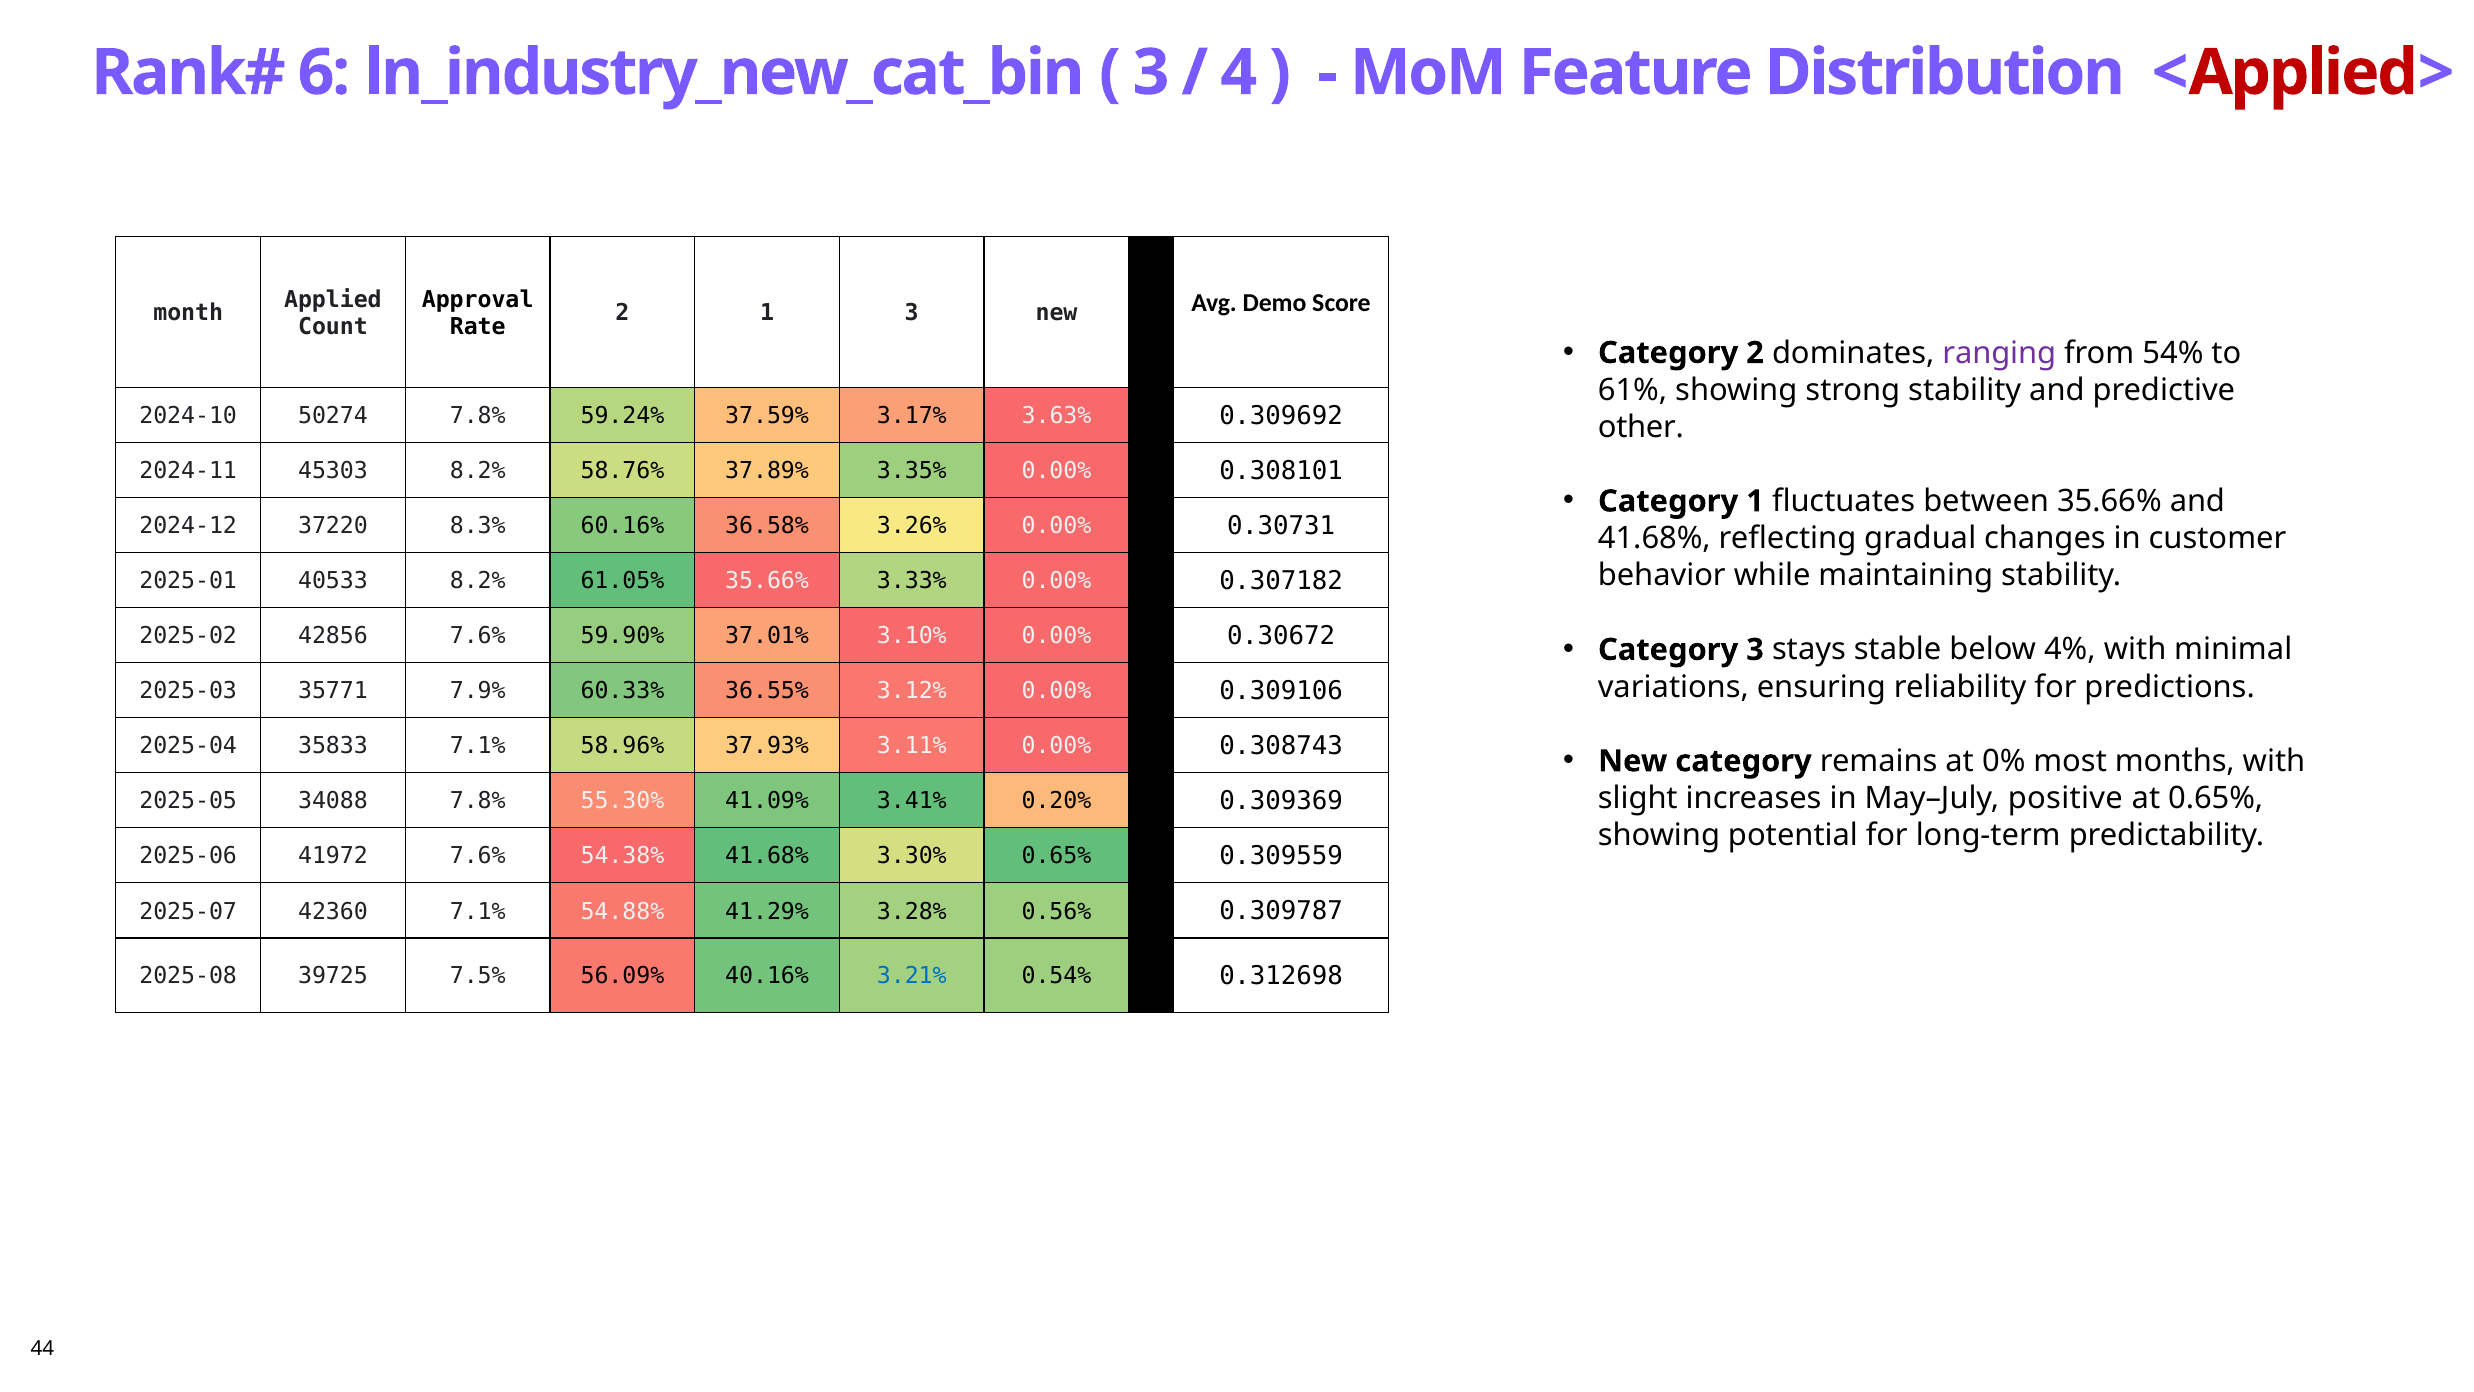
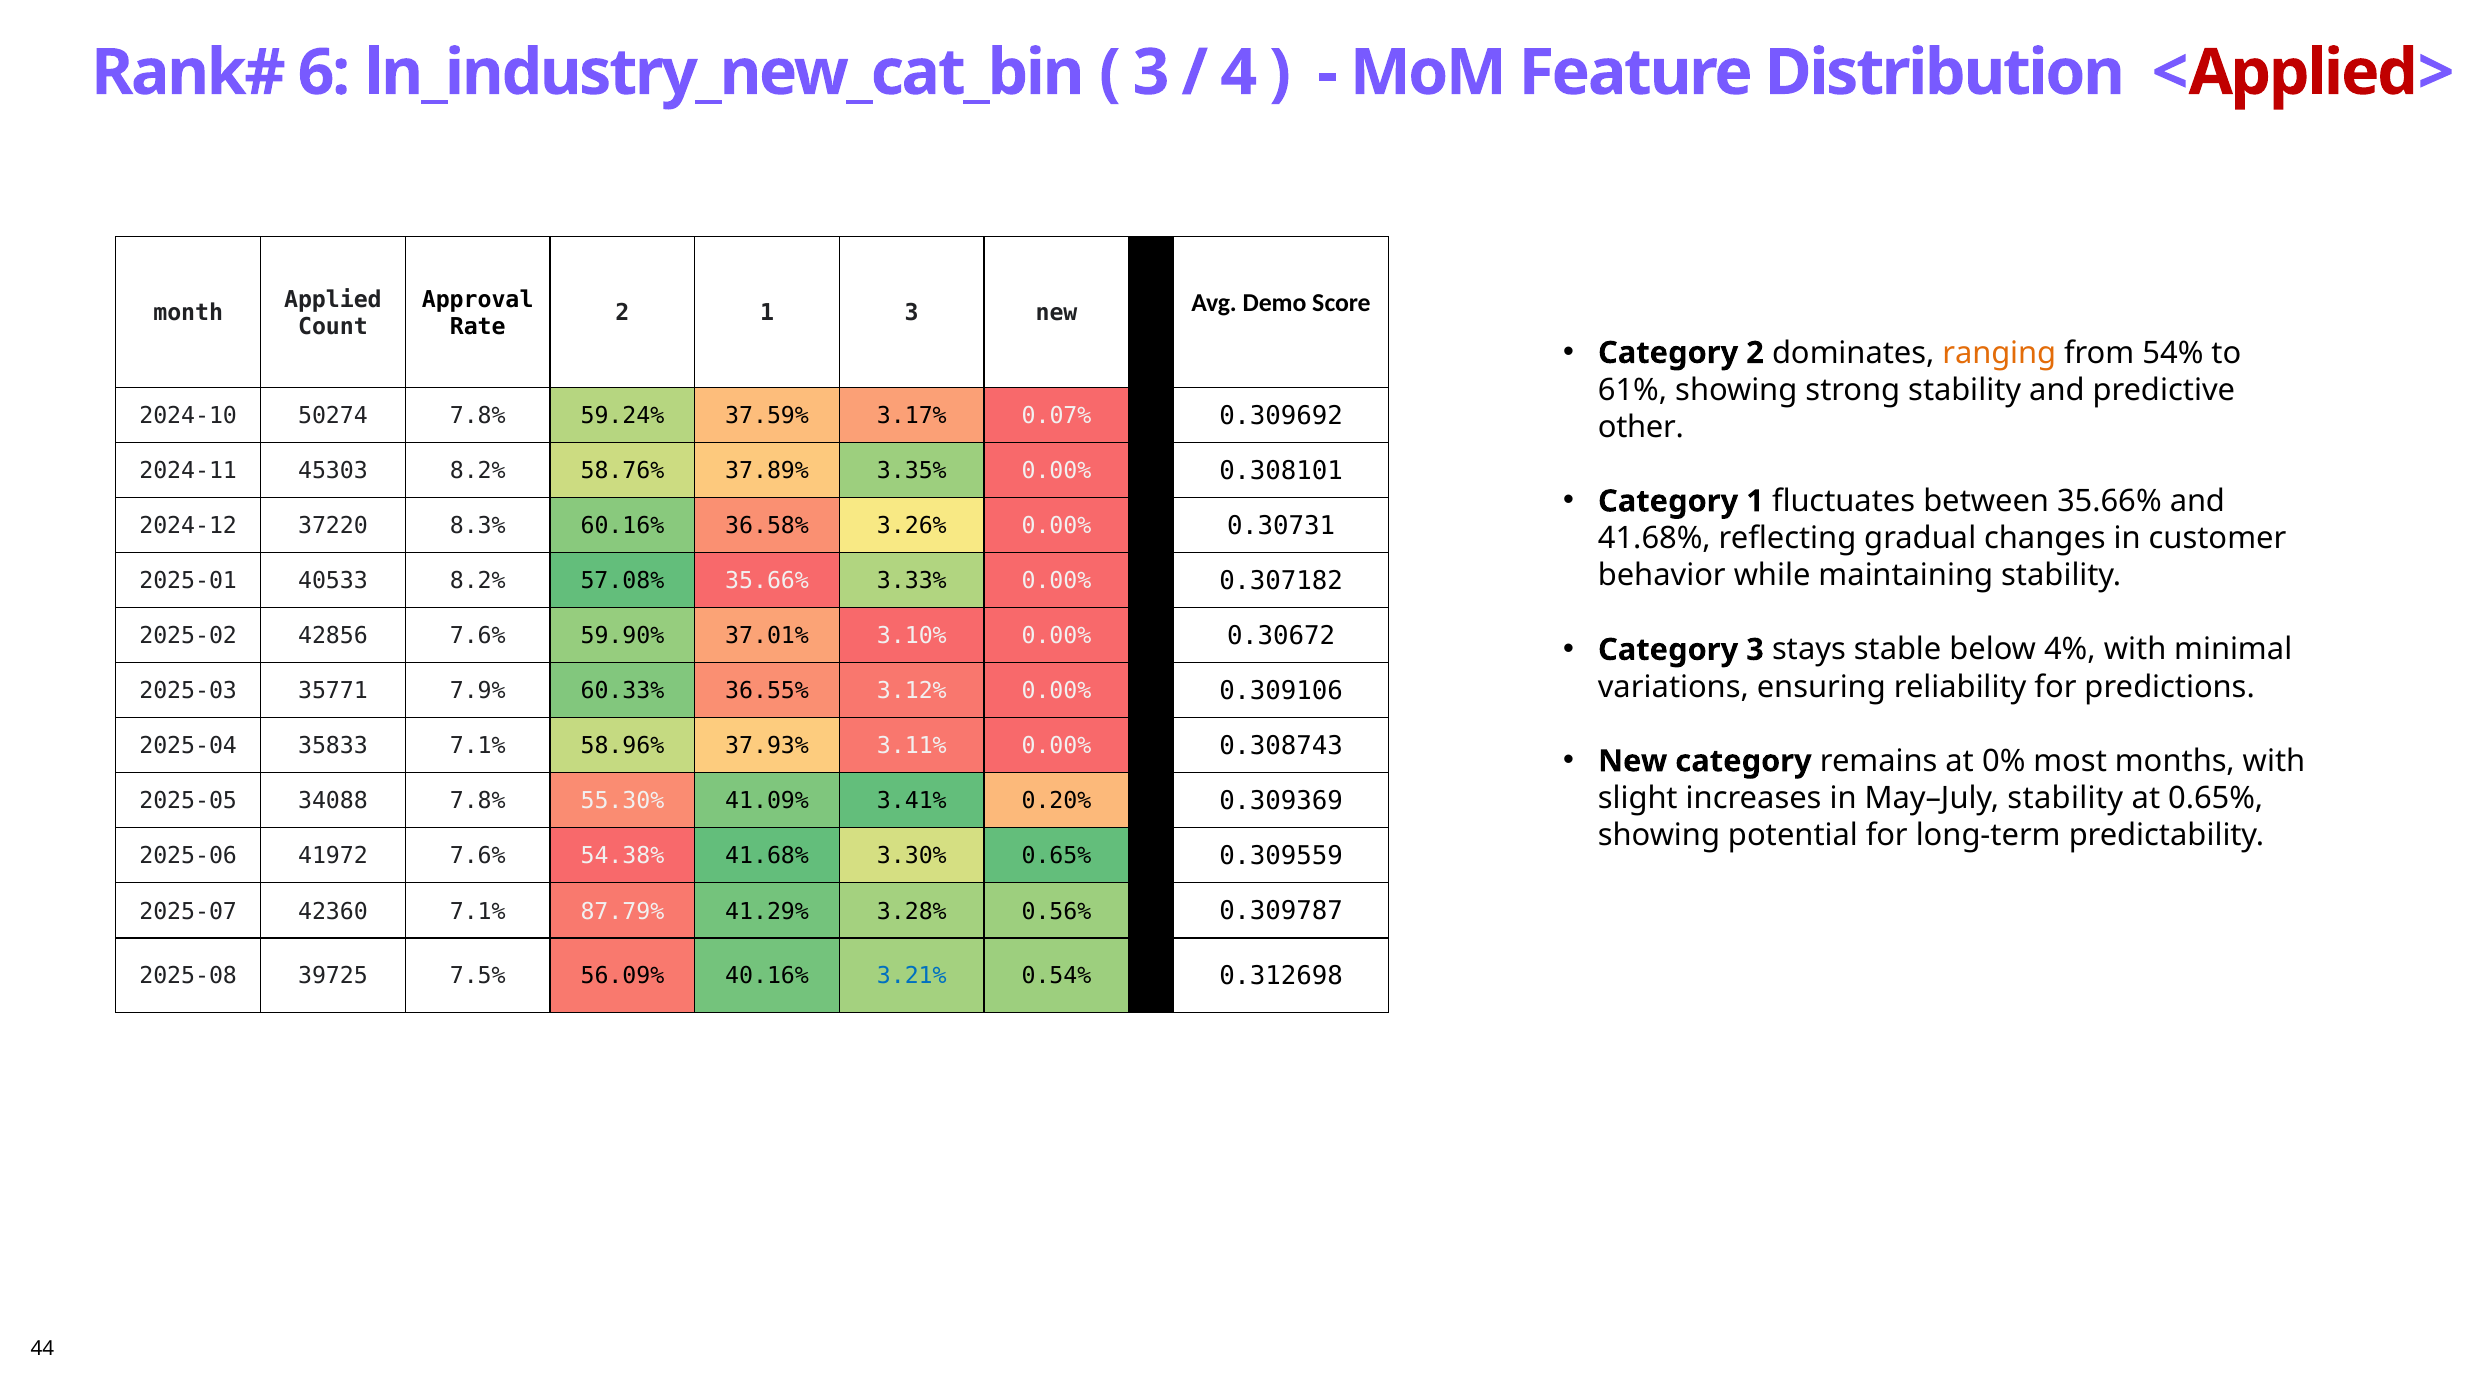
ranging colour: purple -> orange
3.63%: 3.63% -> 0.07%
61.05%: 61.05% -> 57.08%
May–July positive: positive -> stability
54.88%: 54.88% -> 87.79%
